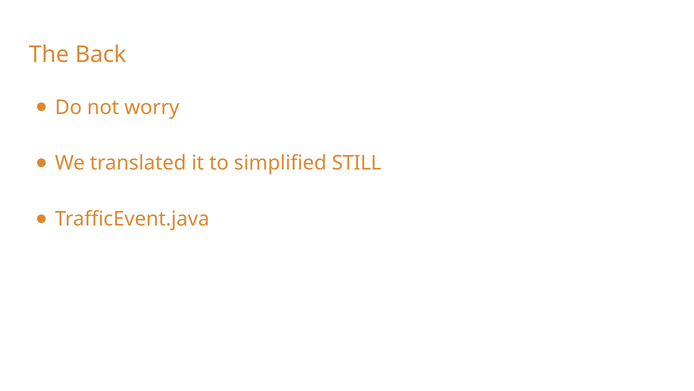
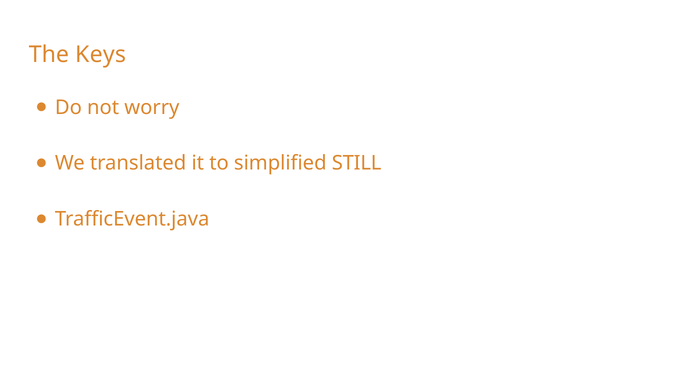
Back: Back -> Keys
